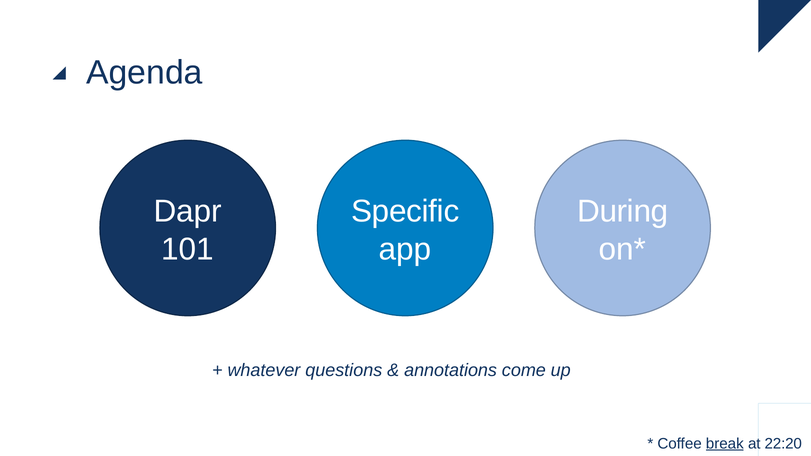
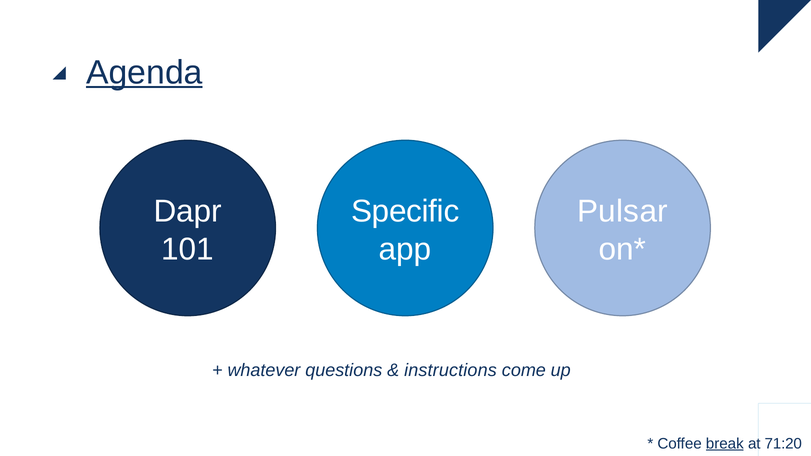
Agenda underline: none -> present
During: During -> Pulsar
annotations: annotations -> instructions
22:20: 22:20 -> 71:20
